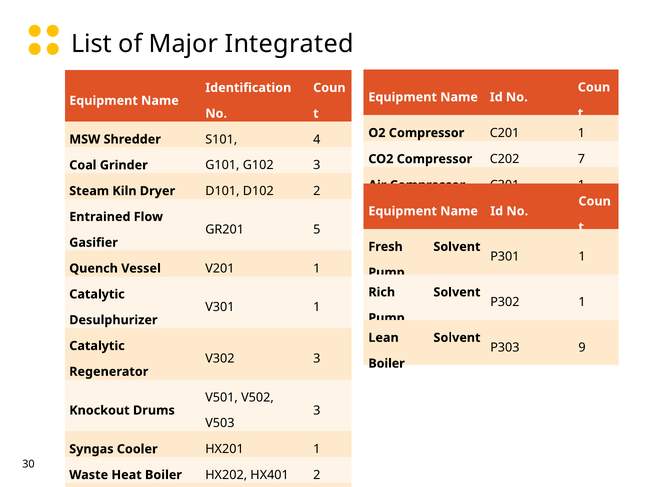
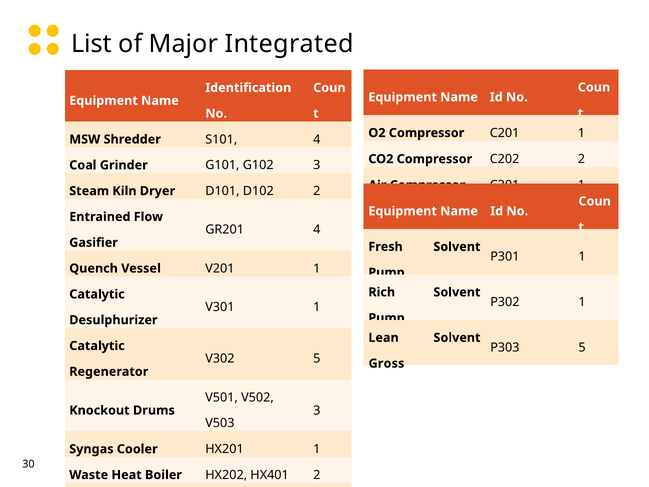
C202 7: 7 -> 2
GR201 5: 5 -> 4
P303 9: 9 -> 5
V302 3: 3 -> 5
Boiler at (387, 363): Boiler -> Gross
